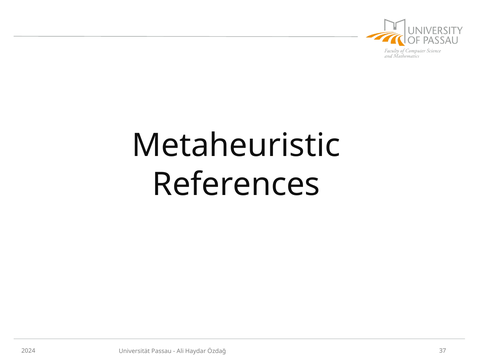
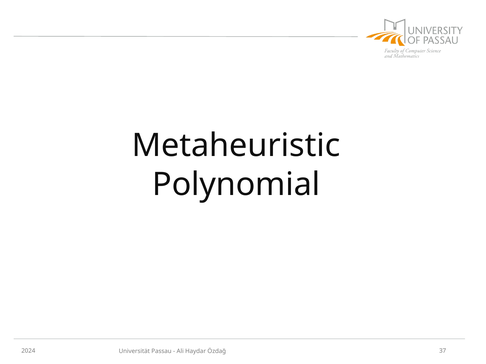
References: References -> Polynomial
